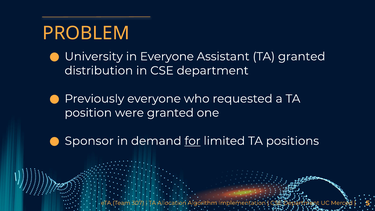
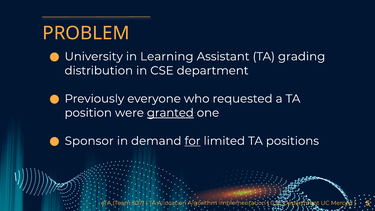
in Everyone: Everyone -> Learning
TA granted: granted -> grading
granted at (170, 113) underline: none -> present
